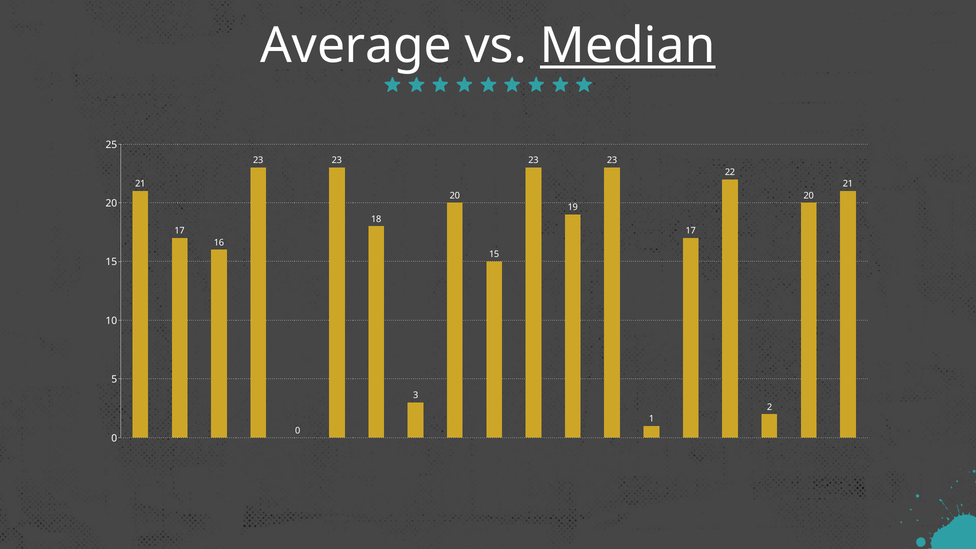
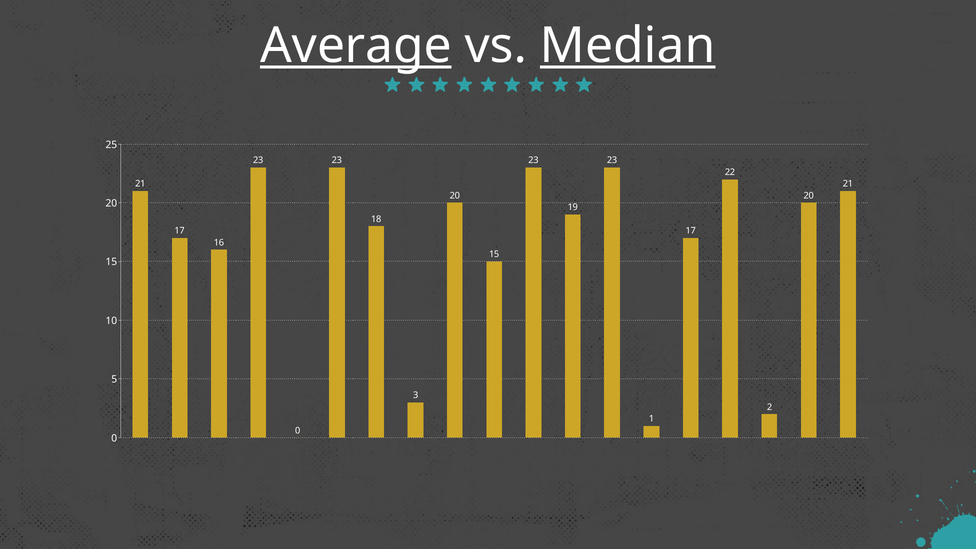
Average underline: none -> present
